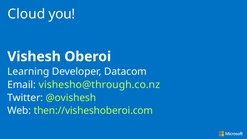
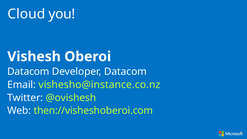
Learning at (28, 72): Learning -> Datacom
vishesho@through.co.nz: vishesho@through.co.nz -> vishesho@instance.co.nz
